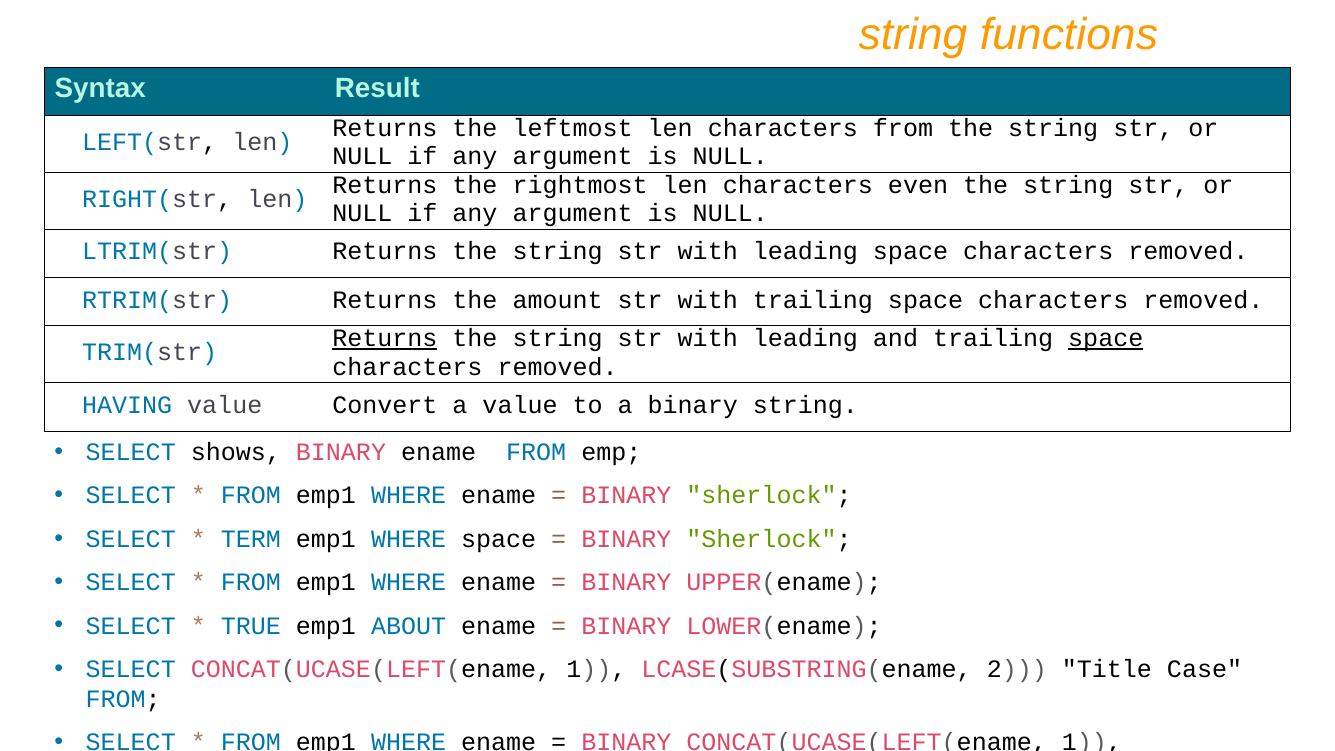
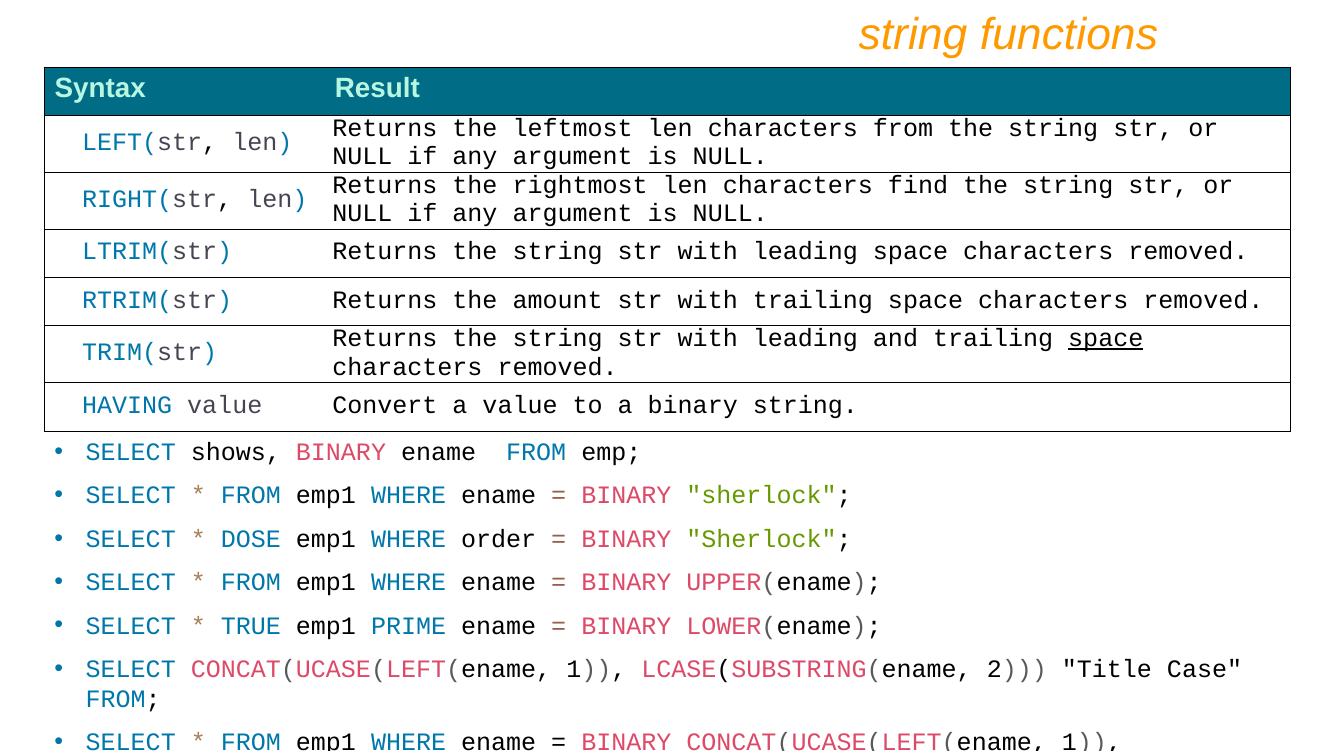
even: even -> find
Returns at (385, 338) underline: present -> none
TERM: TERM -> DOSE
WHERE space: space -> order
ABOUT: ABOUT -> PRIME
